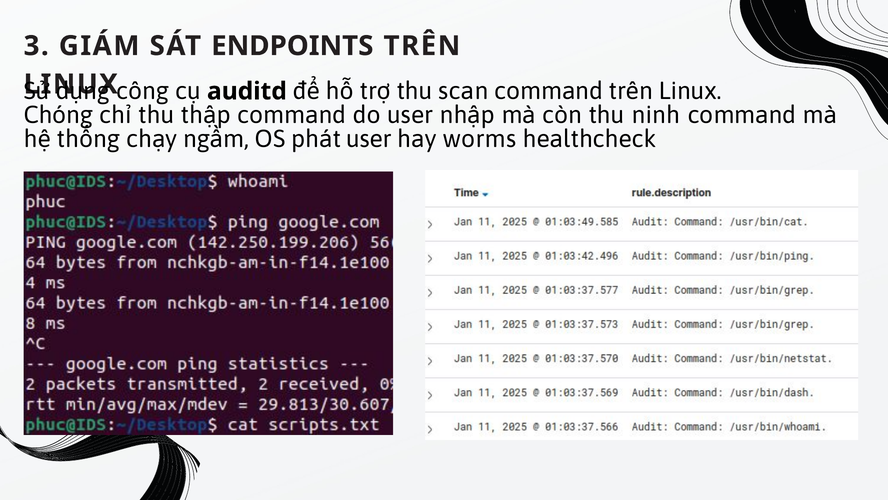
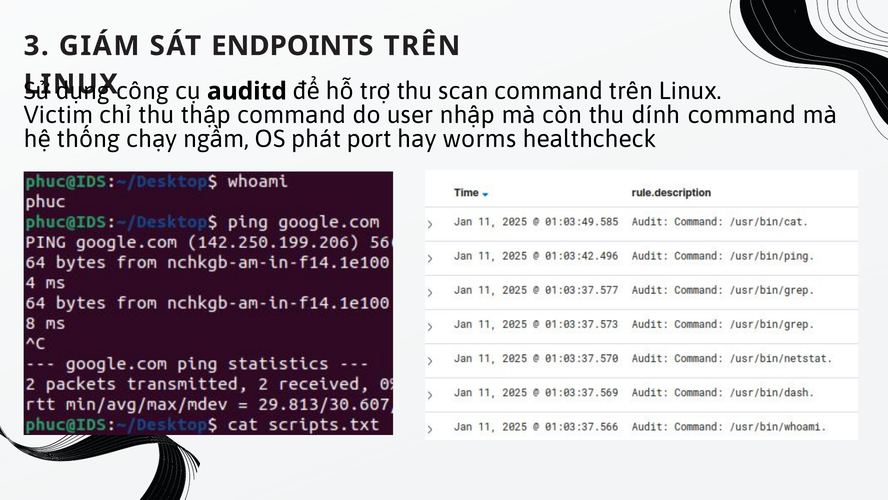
Chóng: Chóng -> Victim
ninh: ninh -> dính
phát user: user -> port
